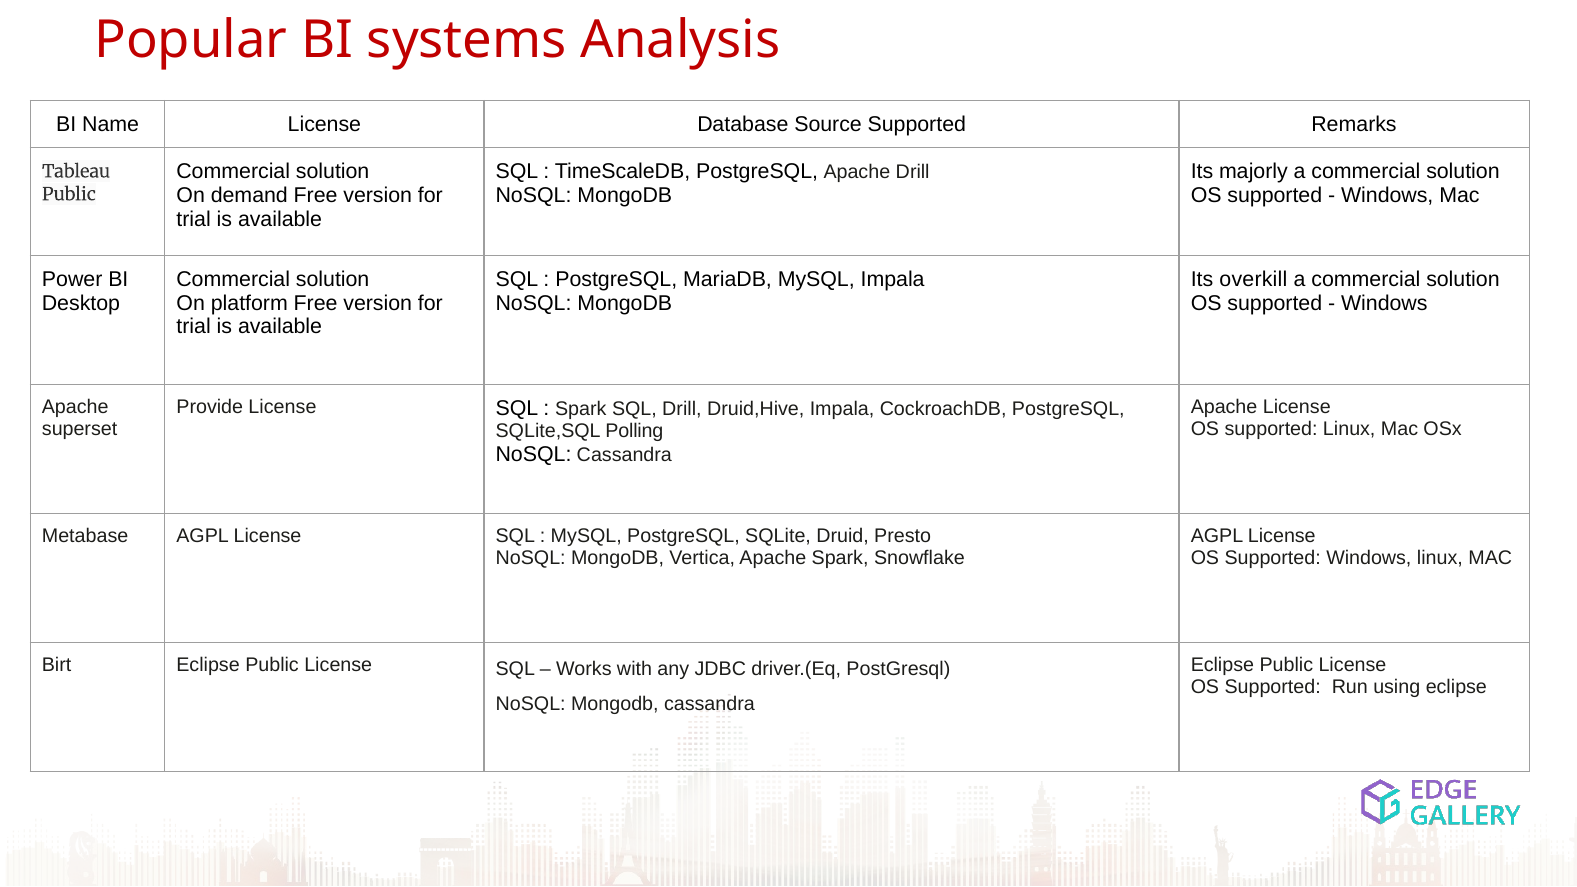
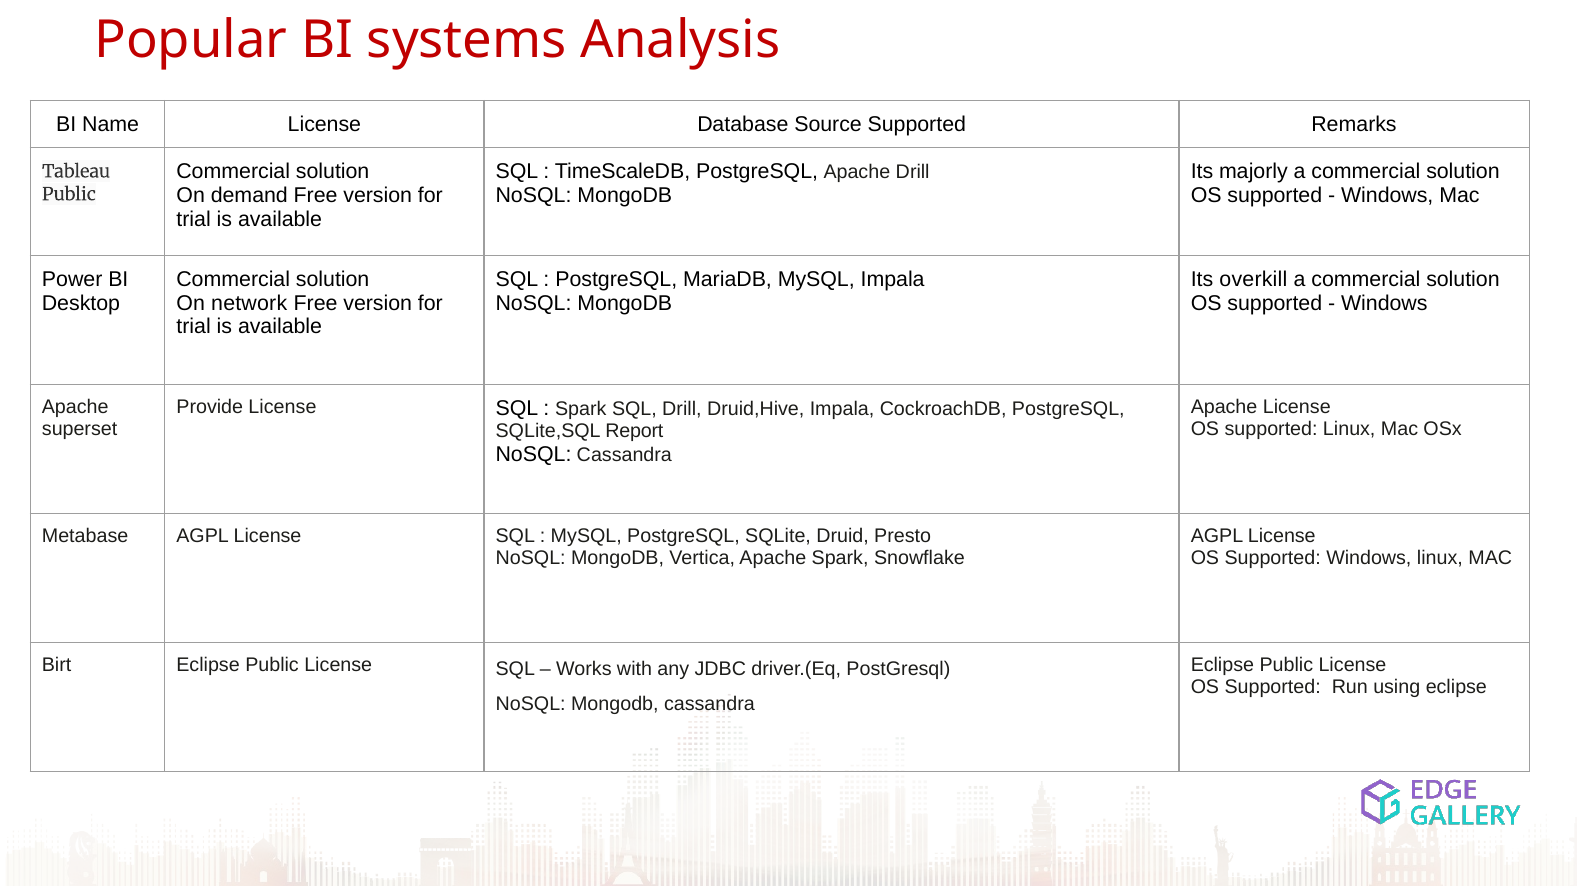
platform: platform -> network
Polling: Polling -> Report
